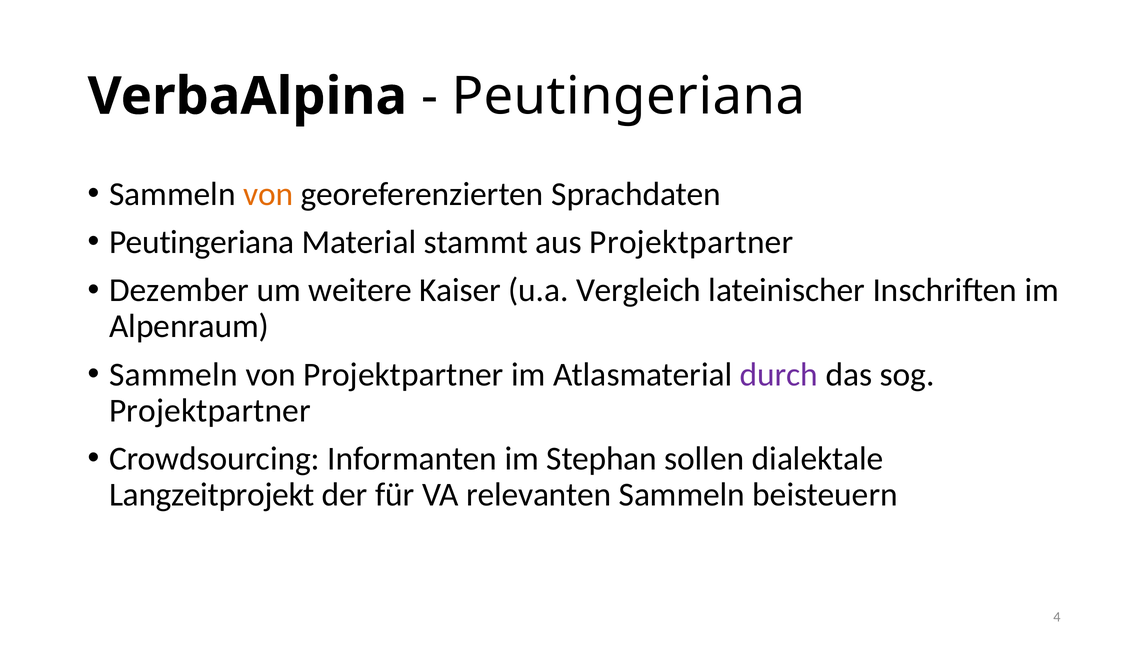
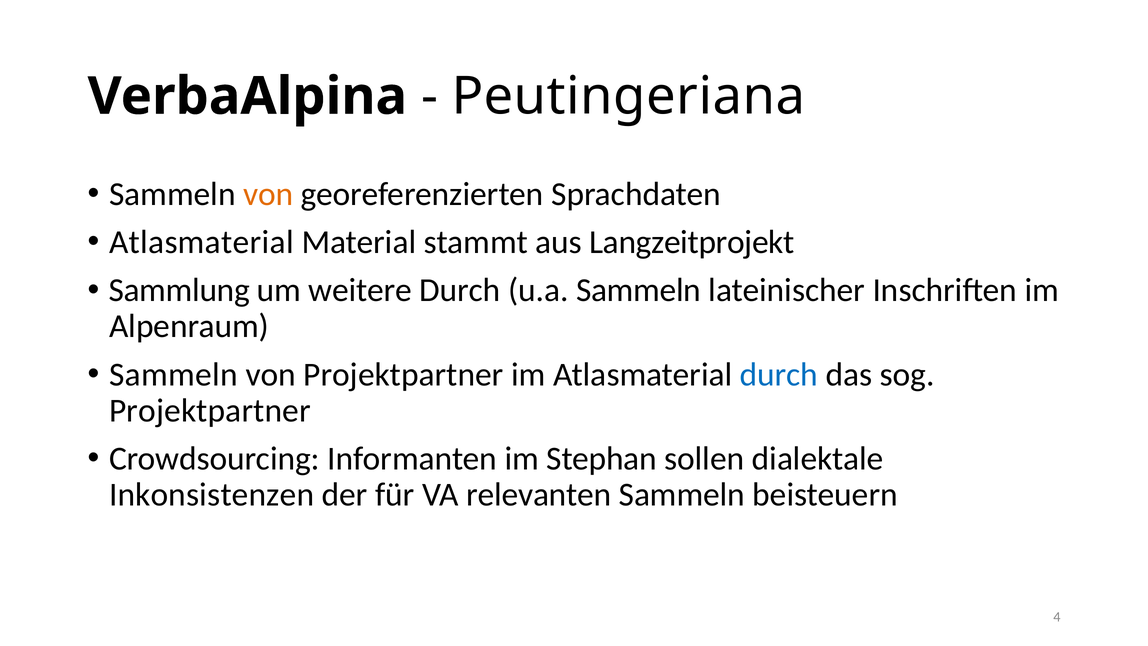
Peutingeriana at (202, 242): Peutingeriana -> Atlasmaterial
aus Projektpartner: Projektpartner -> Langzeitprojekt
Dezember: Dezember -> Sammlung
weitere Kaiser: Kaiser -> Durch
u.a Vergleich: Vergleich -> Sammeln
durch at (779, 374) colour: purple -> blue
Langzeitprojekt: Langzeitprojekt -> Inkonsistenzen
